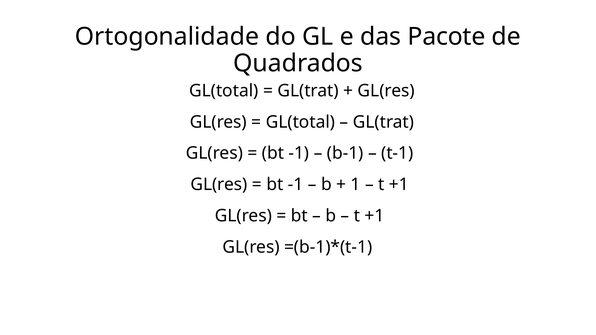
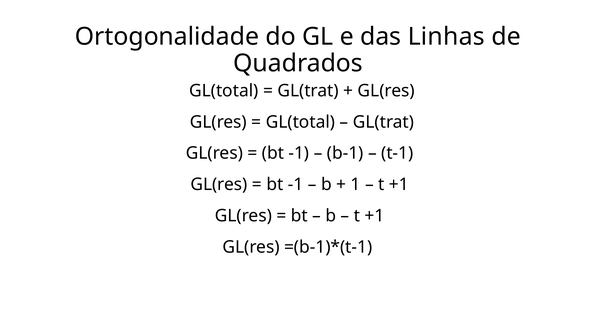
Pacote: Pacote -> Linhas
